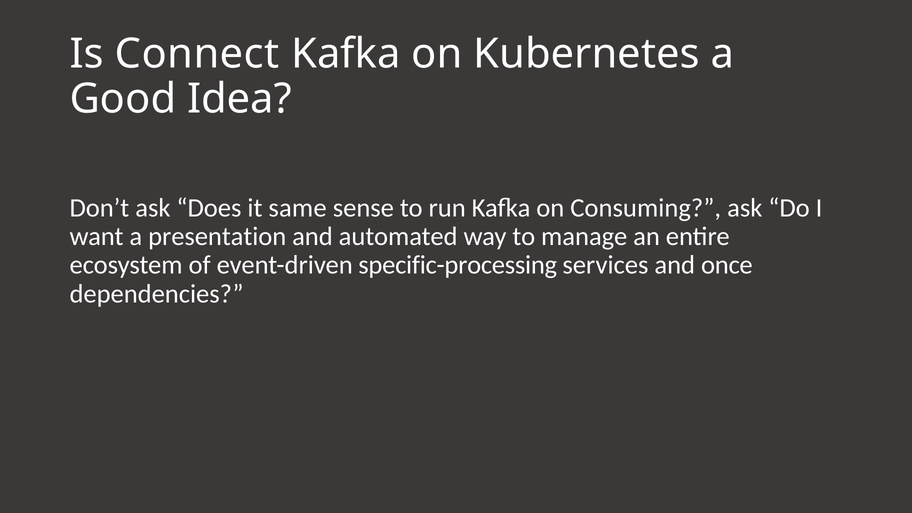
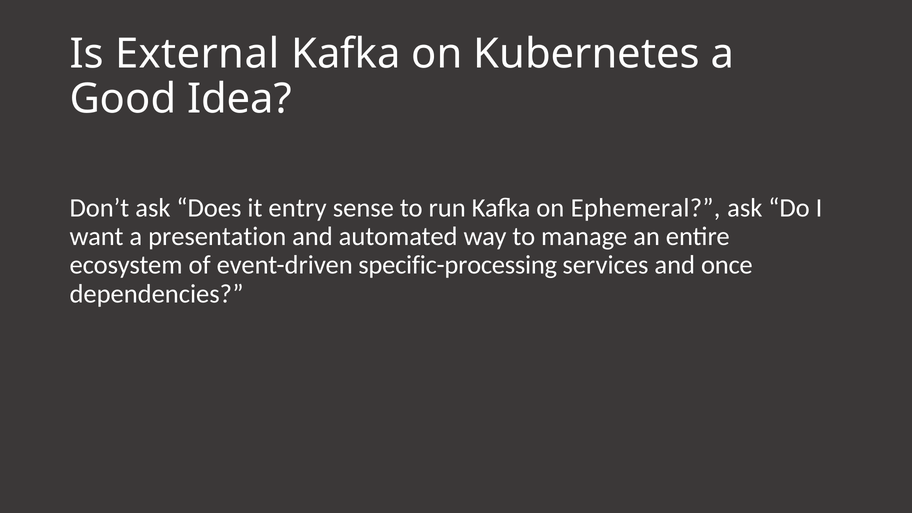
Connect: Connect -> External
same: same -> entry
Consuming: Consuming -> Ephemeral
